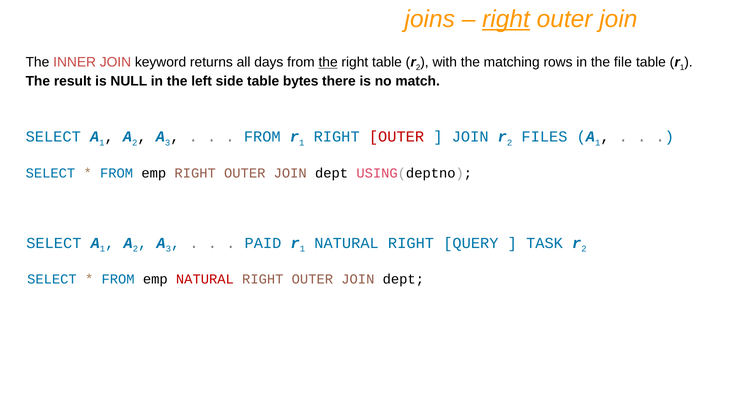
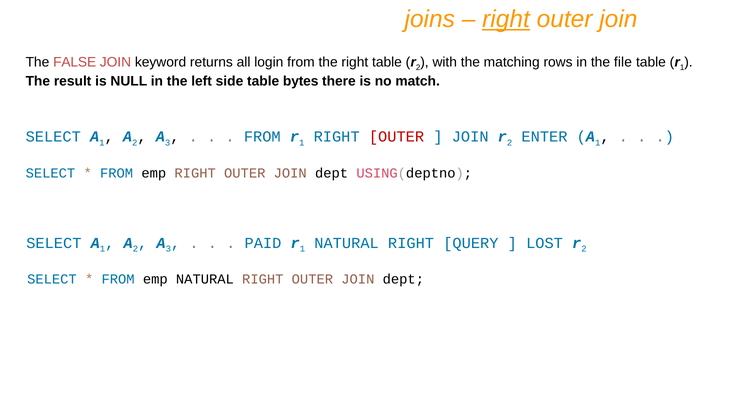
INNER: INNER -> FALSE
days: days -> login
the at (328, 62) underline: present -> none
FILES: FILES -> ENTER
TASK: TASK -> LOST
NATURAL at (205, 279) colour: red -> black
